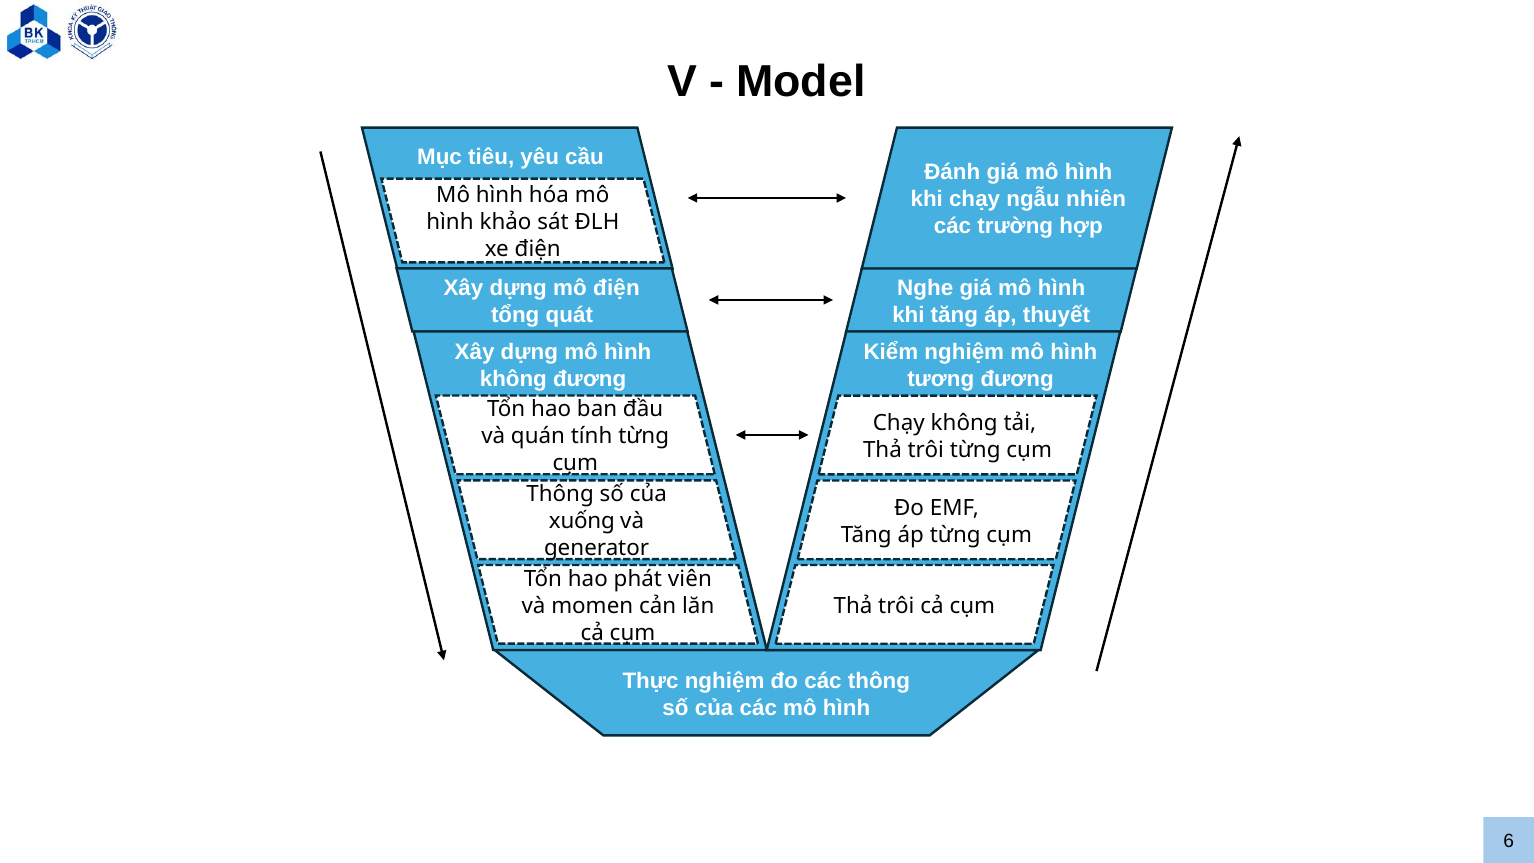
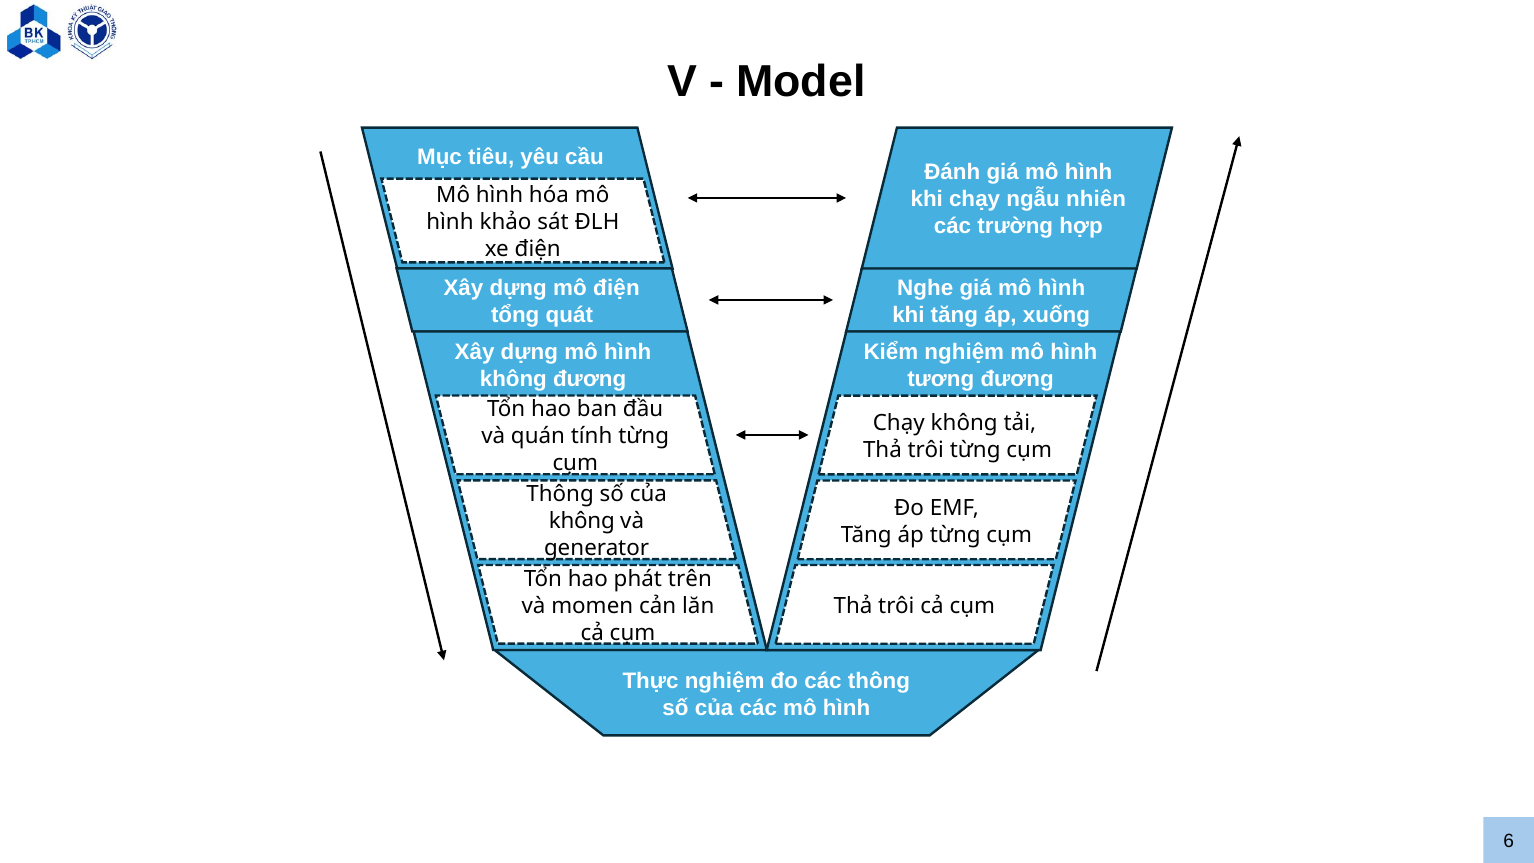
thuyết: thuyết -> xuống
xuống at (582, 521): xuống -> không
viên: viên -> trên
